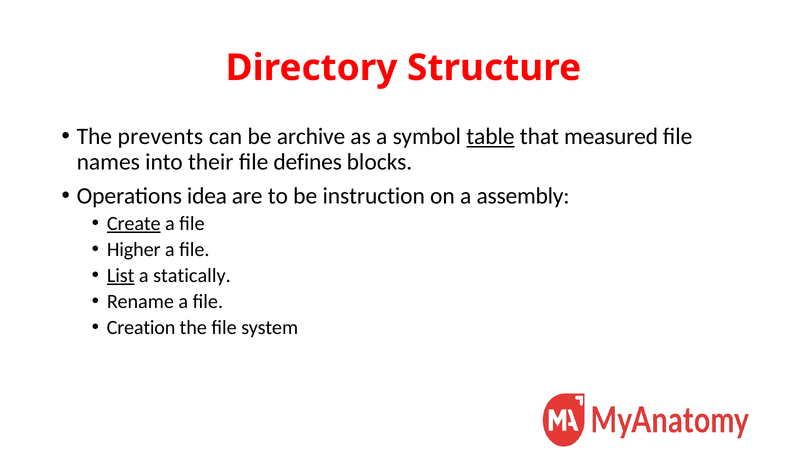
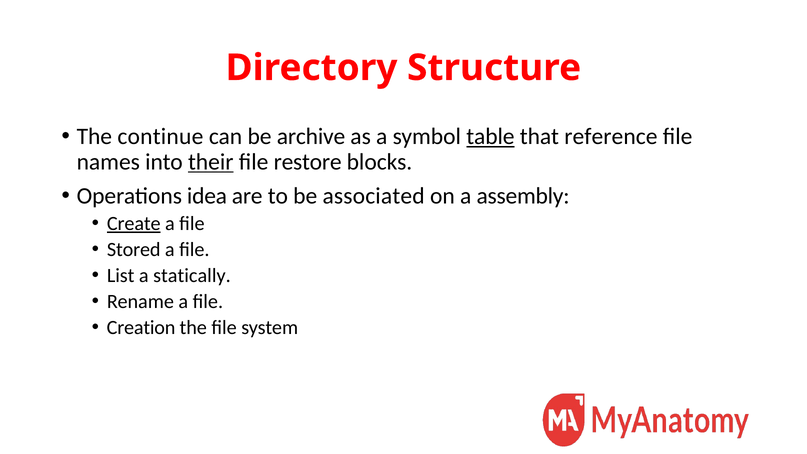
prevents: prevents -> continue
measured: measured -> reference
their underline: none -> present
defines: defines -> restore
instruction: instruction -> associated
Higher: Higher -> Stored
List underline: present -> none
